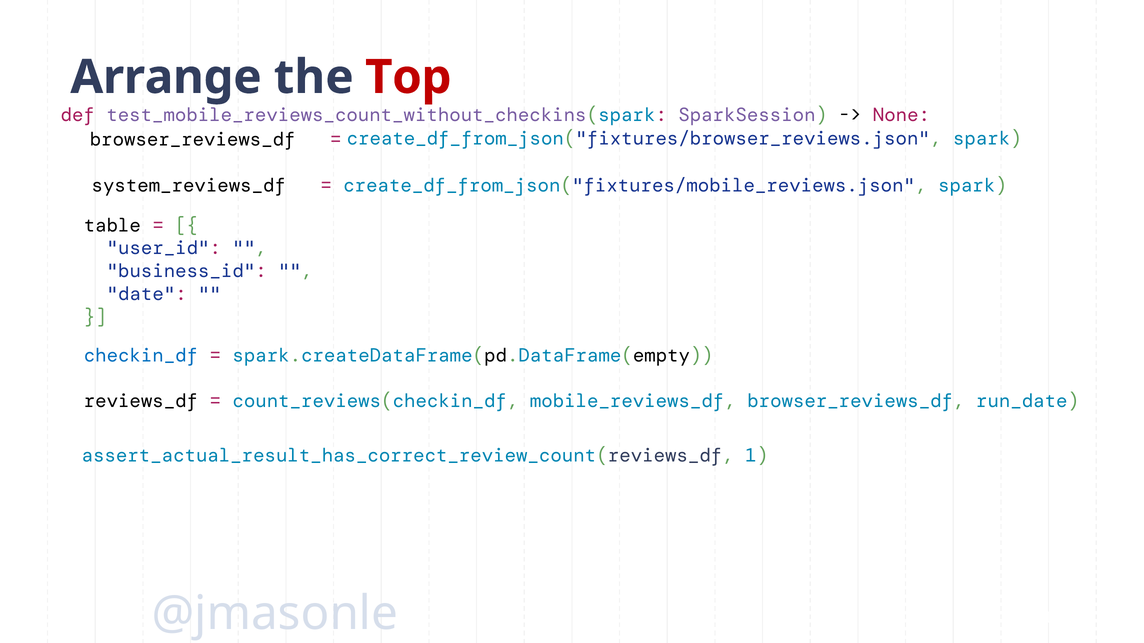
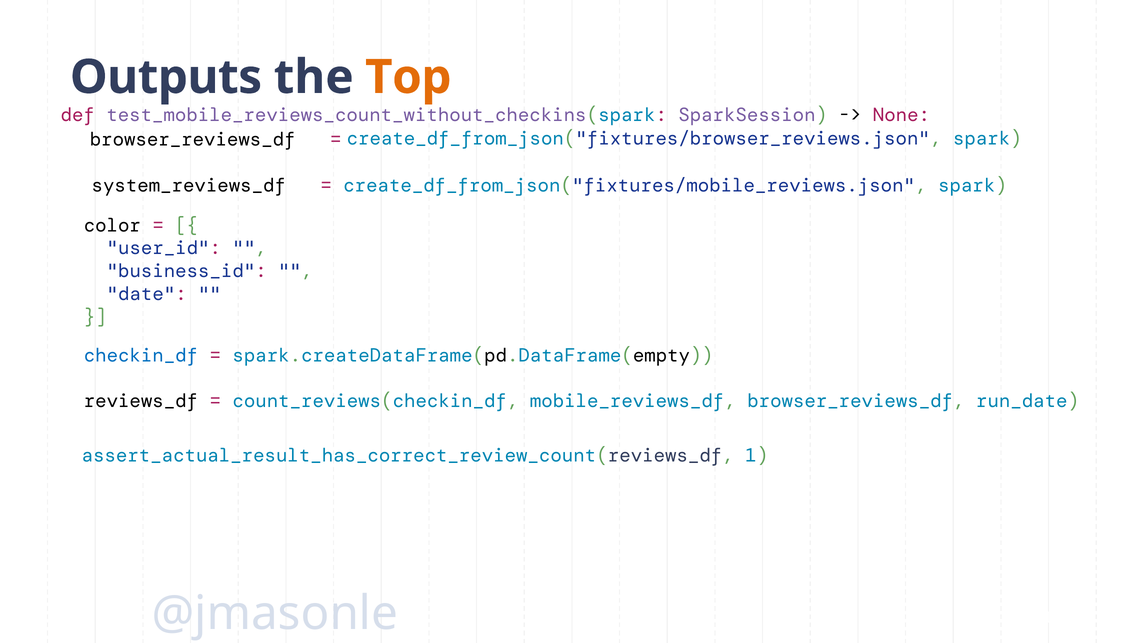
Arrange: Arrange -> Outputs
Top colour: red -> orange
table: table -> color
